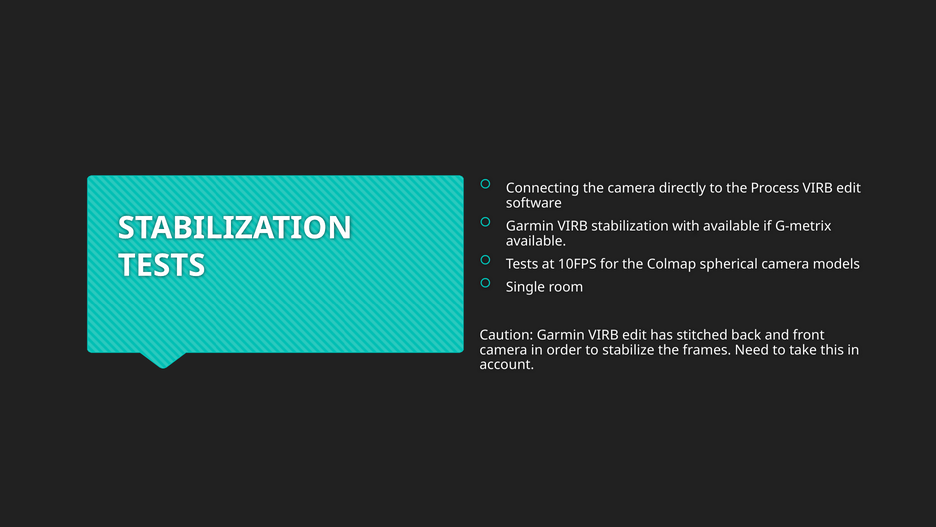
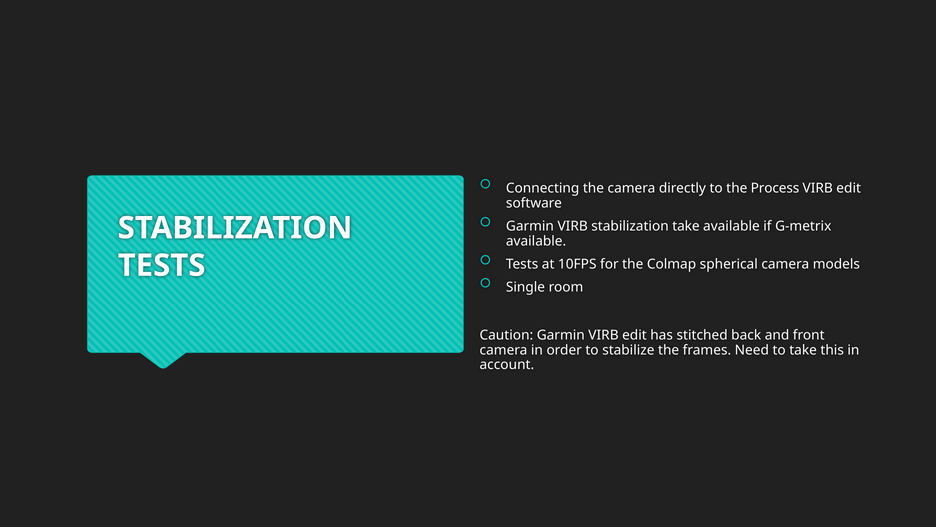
stabilization with: with -> take
